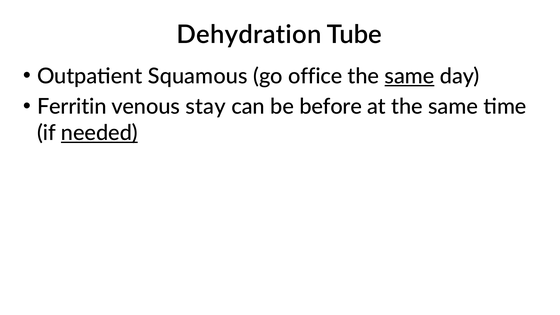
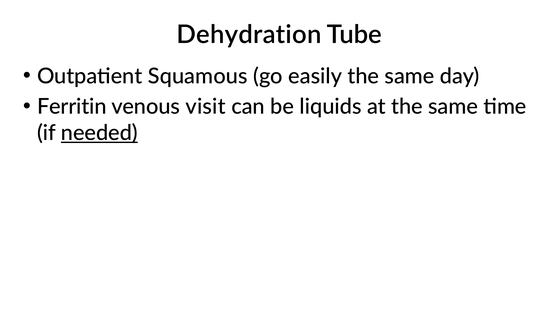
office: office -> easily
same at (410, 76) underline: present -> none
stay: stay -> visit
before: before -> liquids
